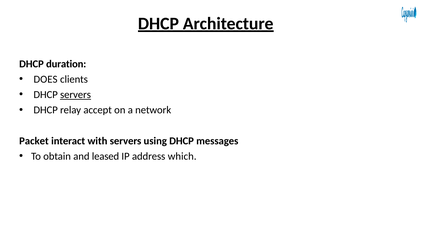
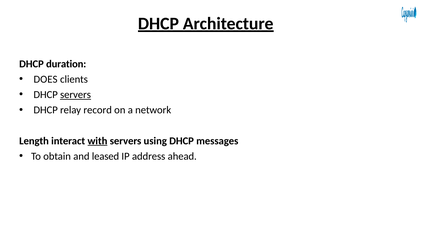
accept: accept -> record
Packet: Packet -> Length
with underline: none -> present
which: which -> ahead
